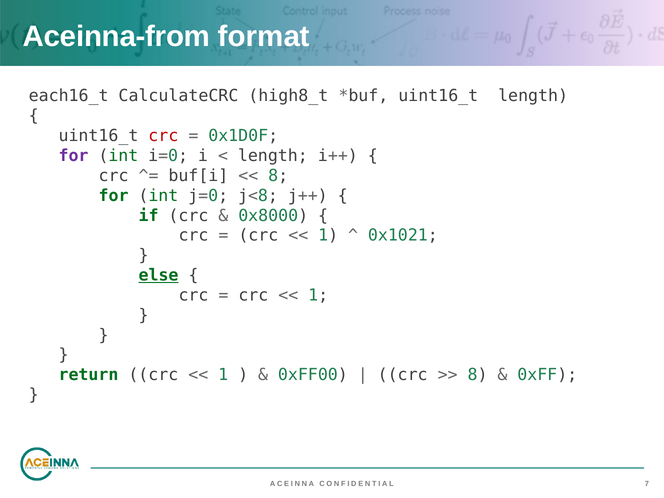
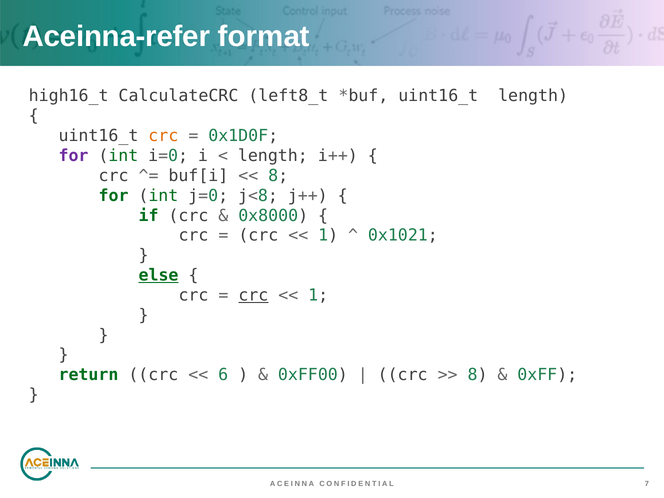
Aceinna-from: Aceinna-from -> Aceinna-refer
each16_t: each16_t -> high16_t
high8_t: high8_t -> left8_t
crc at (163, 136) colour: red -> orange
crc at (253, 295) underline: none -> present
1 at (223, 375): 1 -> 6
